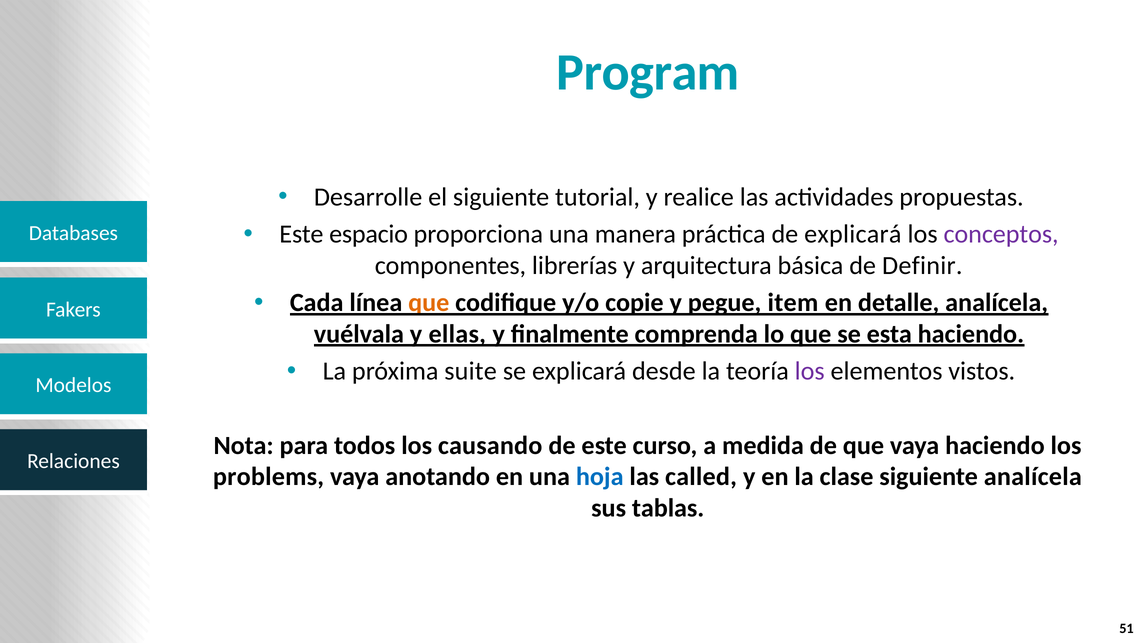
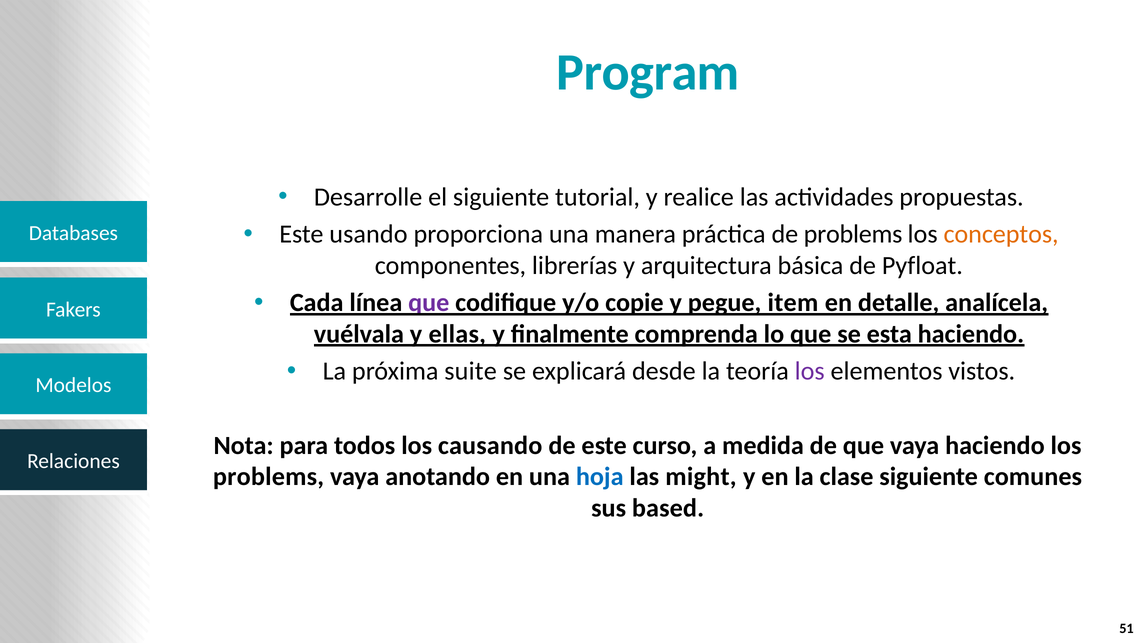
espacio: espacio -> usando
de explicará: explicará -> problems
conceptos colour: purple -> orange
Definir: Definir -> Pyfloat
que at (429, 303) colour: orange -> purple
called: called -> might
siguiente analícela: analícela -> comunes
tablas: tablas -> based
